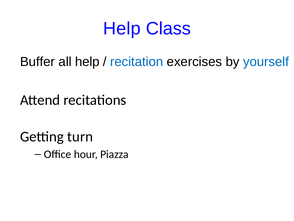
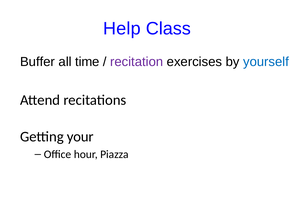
all help: help -> time
recitation colour: blue -> purple
turn: turn -> your
